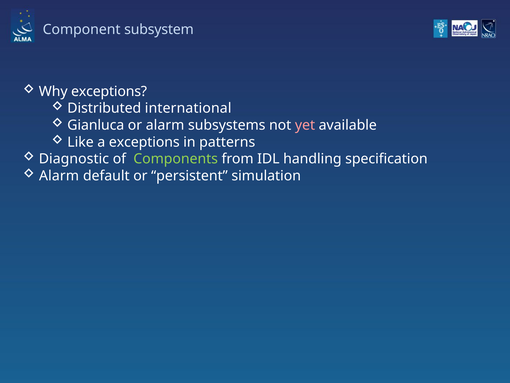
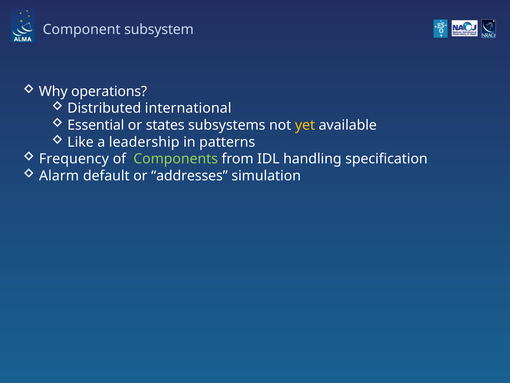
Why exceptions: exceptions -> operations
Gianluca: Gianluca -> Essential
or alarm: alarm -> states
yet colour: pink -> yellow
a exceptions: exceptions -> leadership
Diagnostic: Diagnostic -> Frequency
persistent: persistent -> addresses
